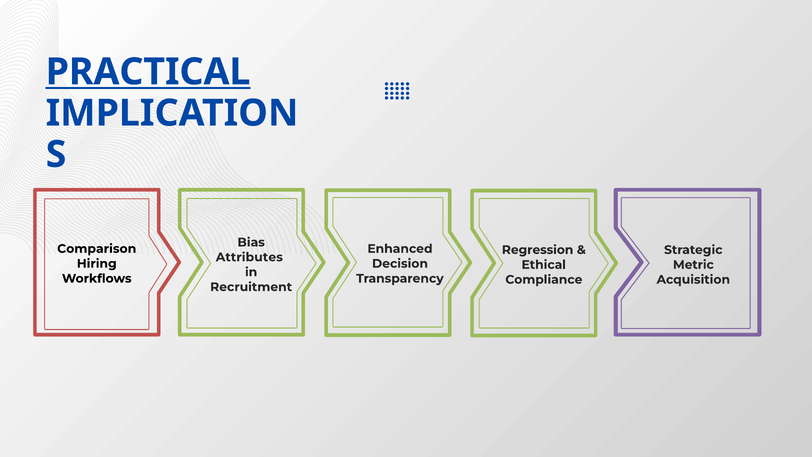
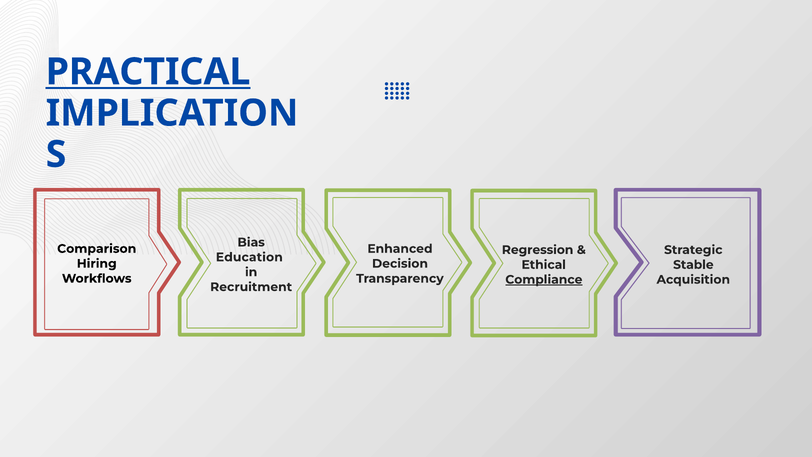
Attributes: Attributes -> Education
Metric: Metric -> Stable
Compliance underline: none -> present
